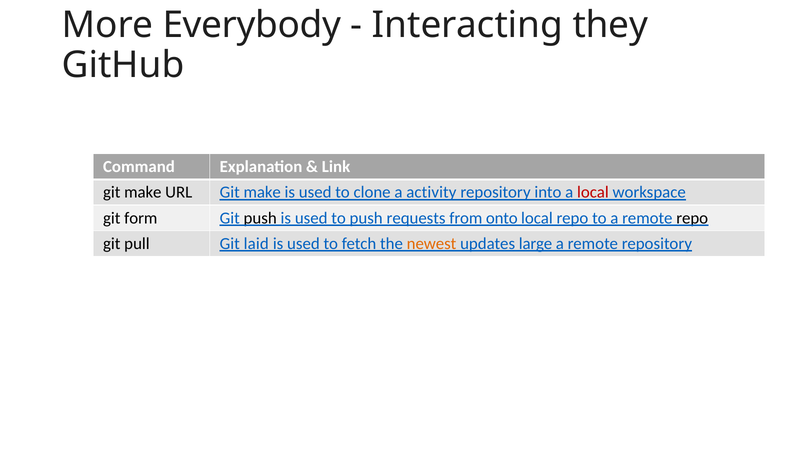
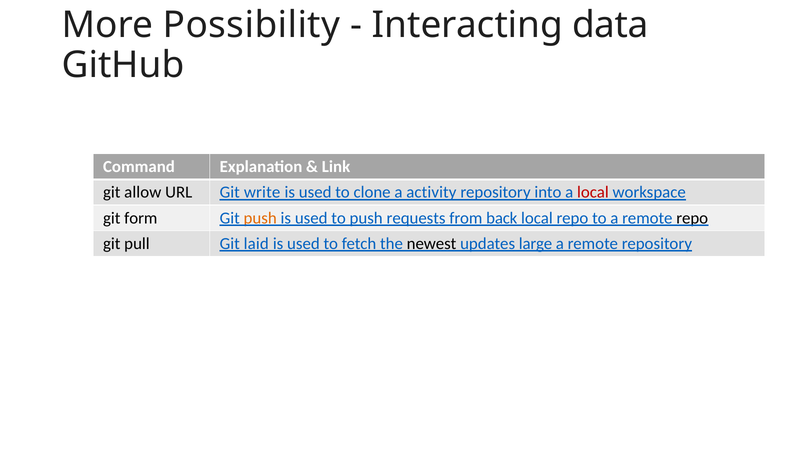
Everybody: Everybody -> Possibility
they: they -> data
make at (143, 193): make -> allow
URL Git make: make -> write
push at (260, 218) colour: black -> orange
onto: onto -> back
newest colour: orange -> black
